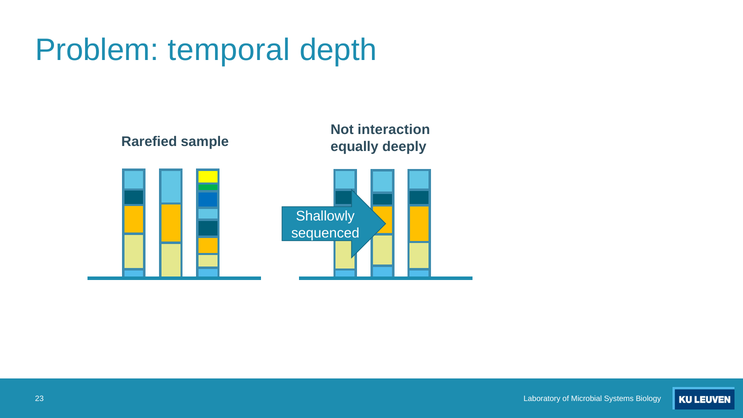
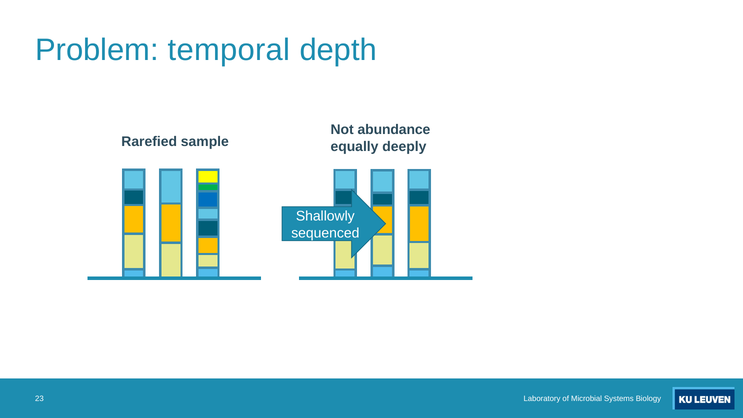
interaction: interaction -> abundance
